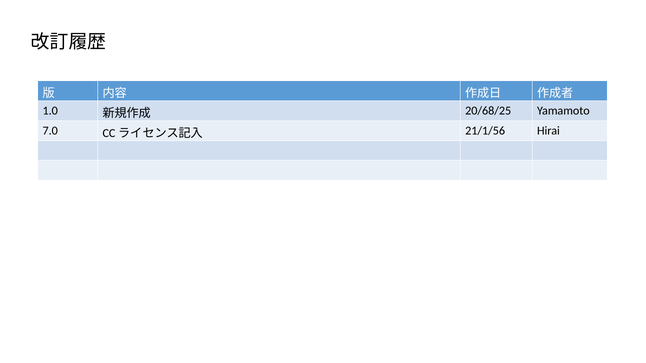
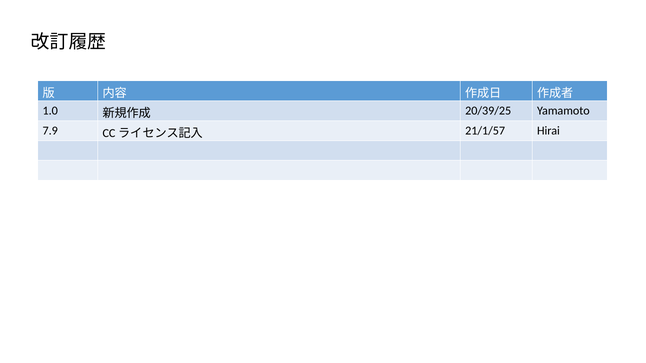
20/68/25: 20/68/25 -> 20/39/25
7.0: 7.0 -> 7.9
21/1/56: 21/1/56 -> 21/1/57
